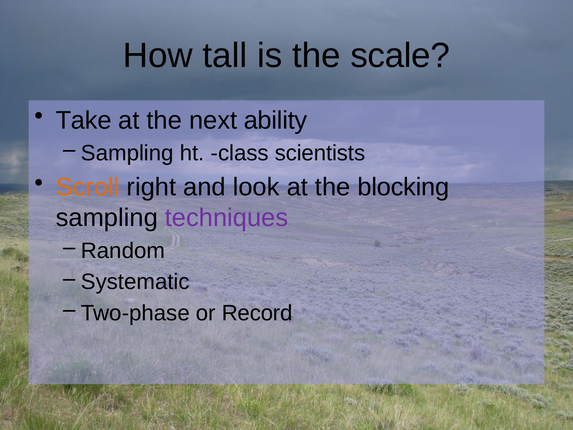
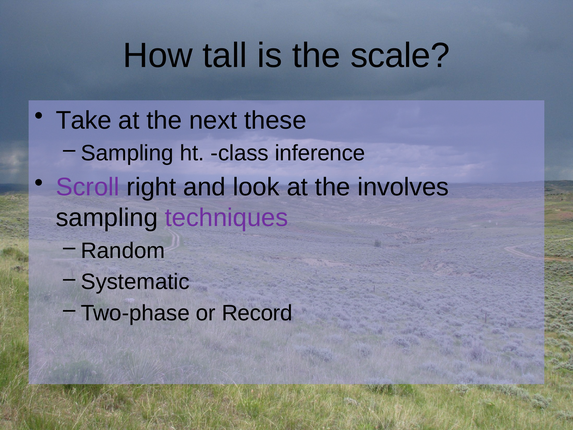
ability: ability -> these
scientists: scientists -> inference
Scroll colour: orange -> purple
blocking: blocking -> involves
